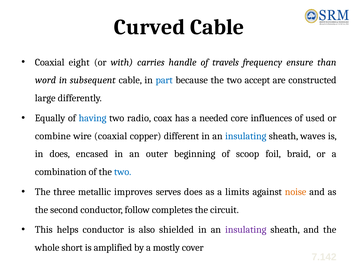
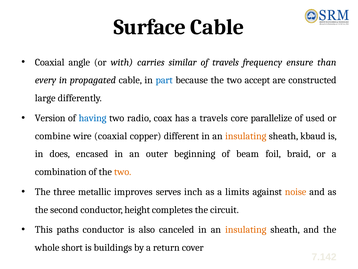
Curved: Curved -> Surface
eight: eight -> angle
handle: handle -> similar
word: word -> every
subsequent: subsequent -> propagated
Equally: Equally -> Version
a needed: needed -> travels
influences: influences -> parallelize
insulating at (246, 136) colour: blue -> orange
waves: waves -> kbaud
scoop: scoop -> beam
two at (123, 172) colour: blue -> orange
serves does: does -> inch
follow: follow -> height
helps: helps -> paths
shielded: shielded -> canceled
insulating at (246, 229) colour: purple -> orange
amplified: amplified -> buildings
mostly: mostly -> return
